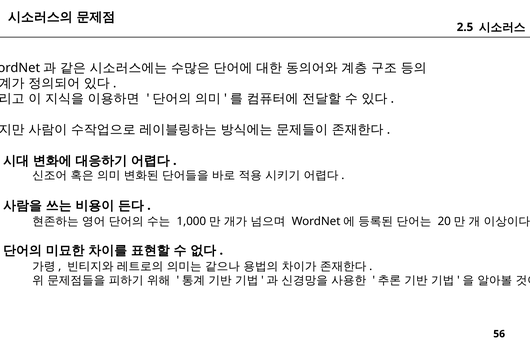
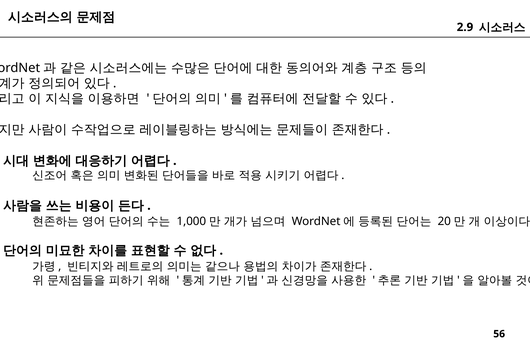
2.5: 2.5 -> 2.9
